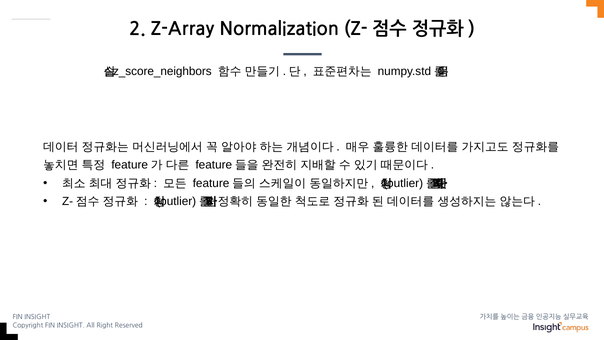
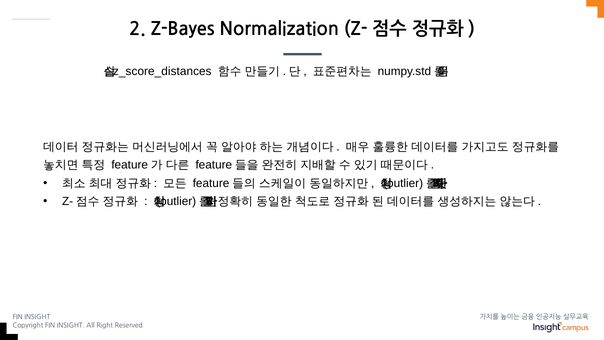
Z-Array: Z-Array -> Z-Bayes
z_score_neighbors: z_score_neighbors -> z_score_distances
